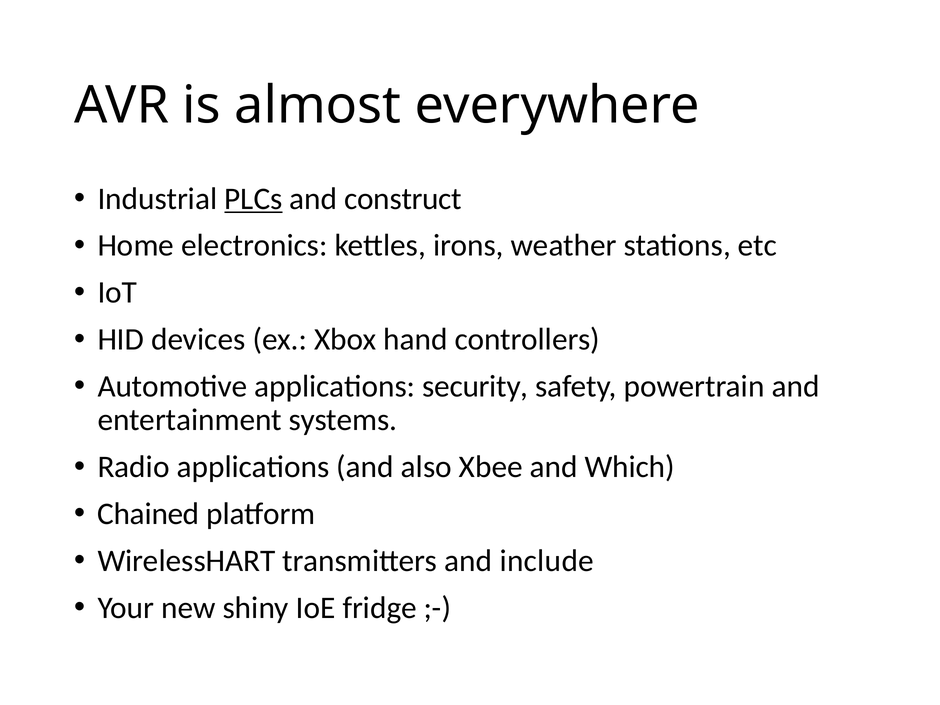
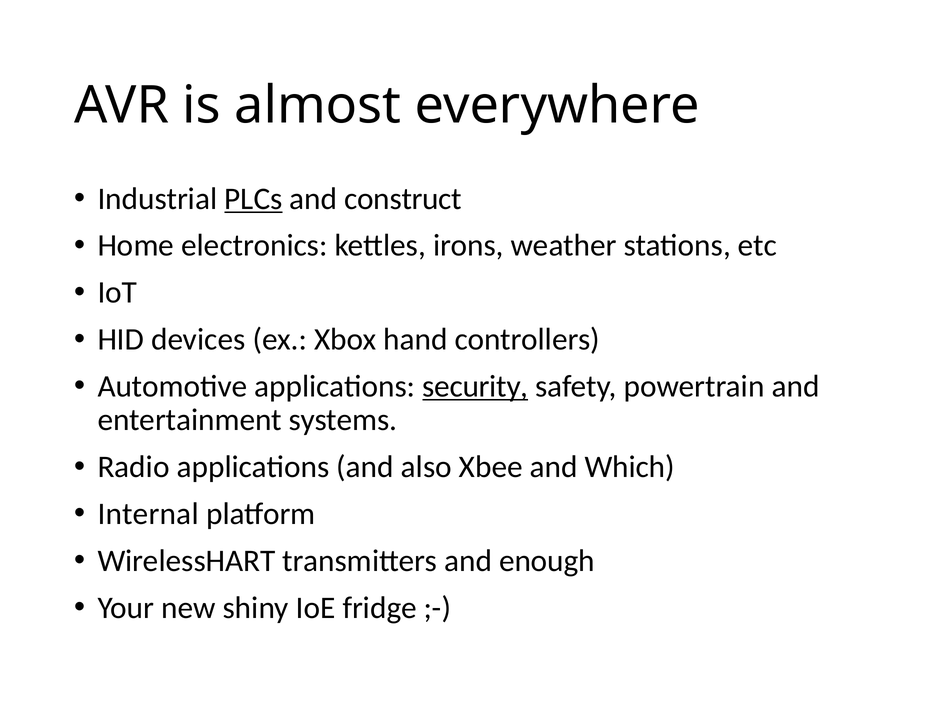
security underline: none -> present
Chained: Chained -> Internal
include: include -> enough
